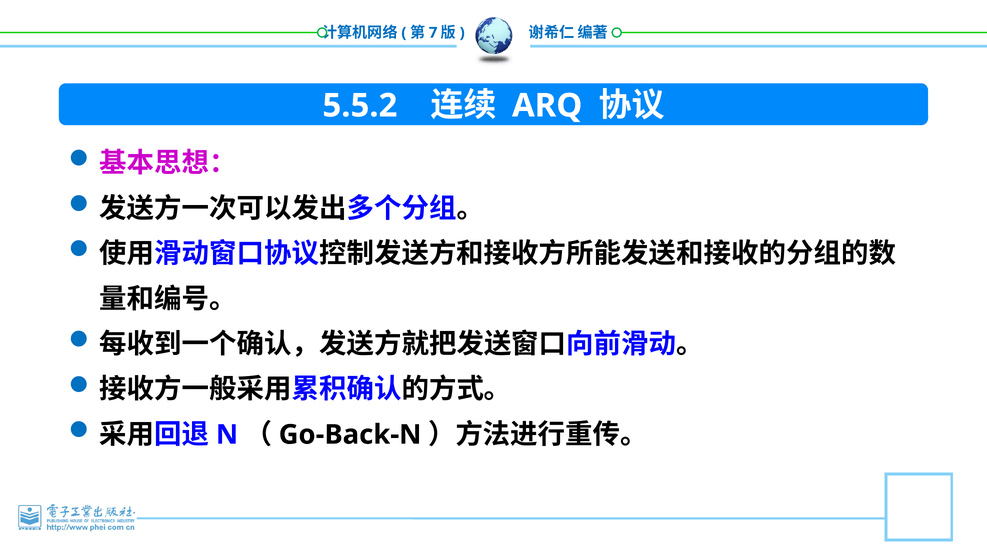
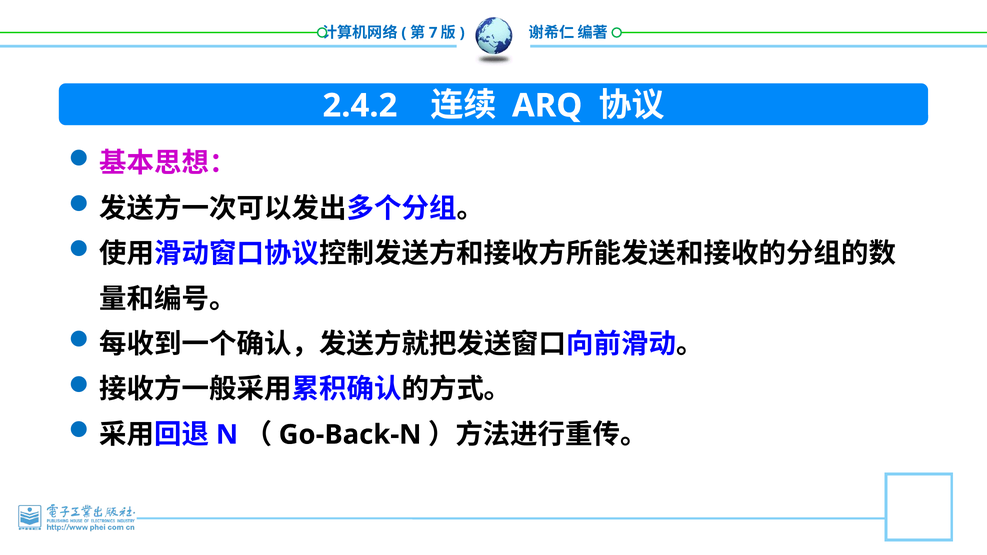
5.5.2: 5.5.2 -> 2.4.2
